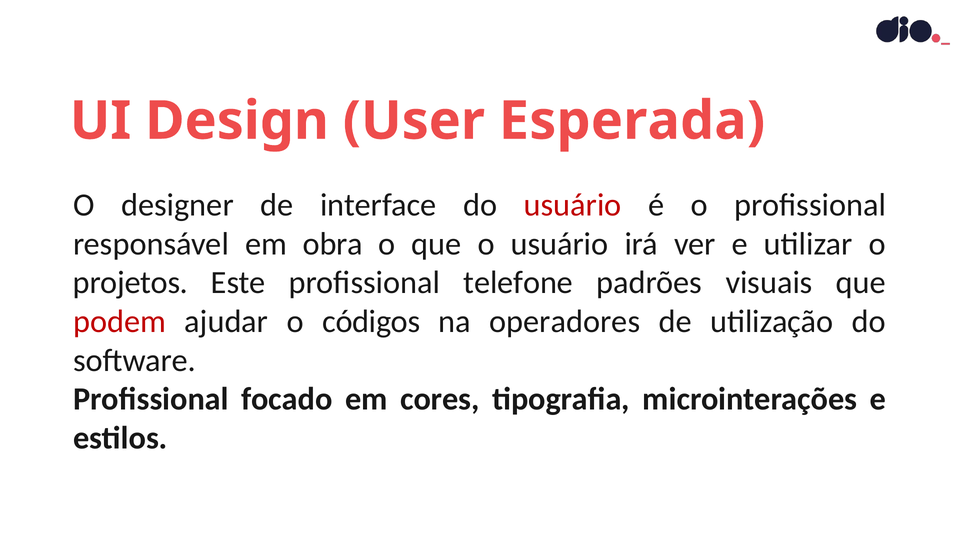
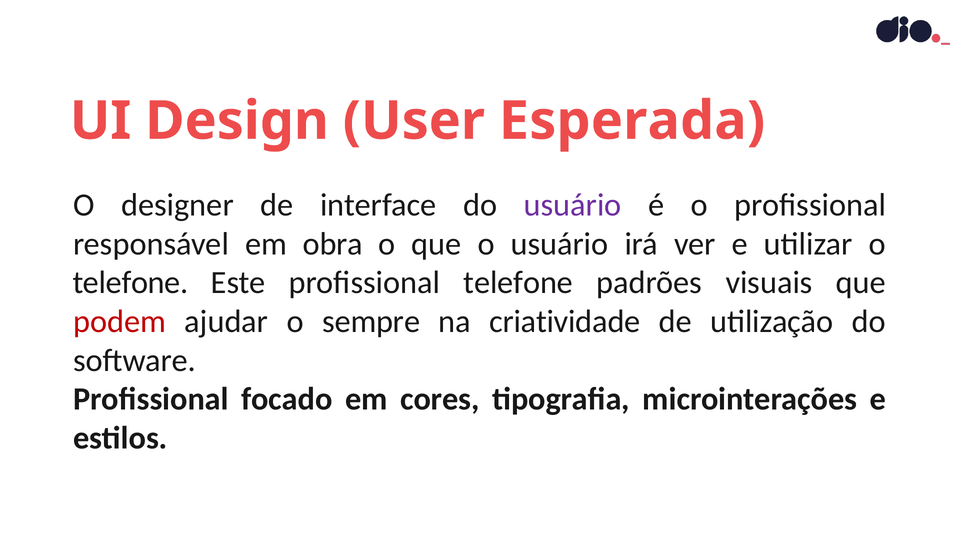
usuário at (573, 205) colour: red -> purple
projetos at (130, 283): projetos -> telefone
códigos: códigos -> sempre
operadores: operadores -> criatividade
